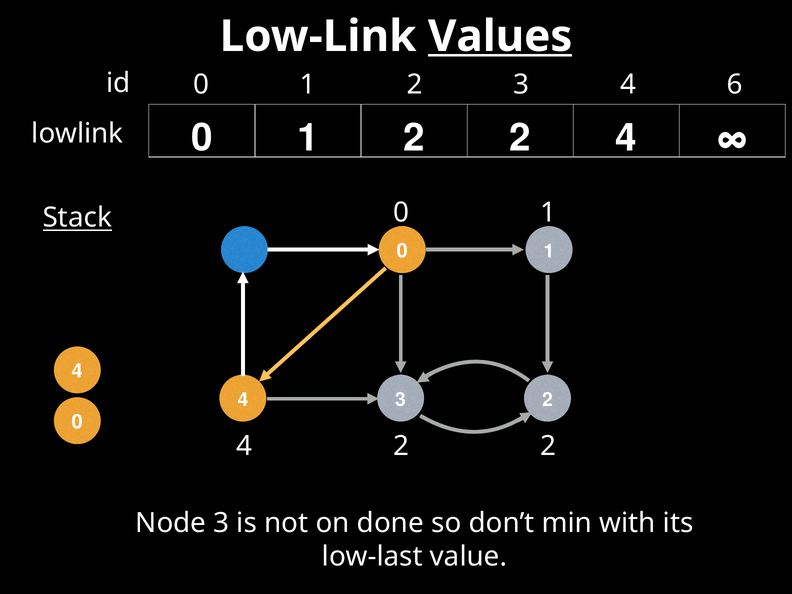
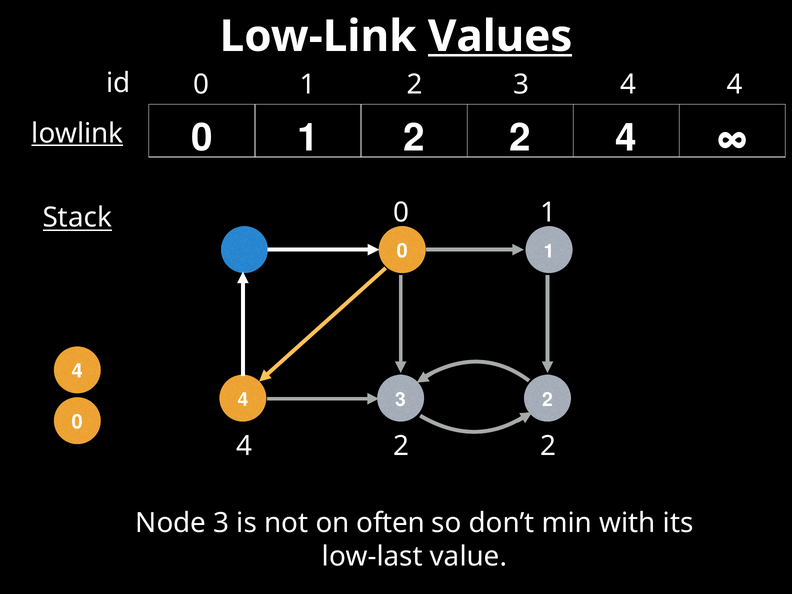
4 6: 6 -> 4
lowlink underline: none -> present
done: done -> often
